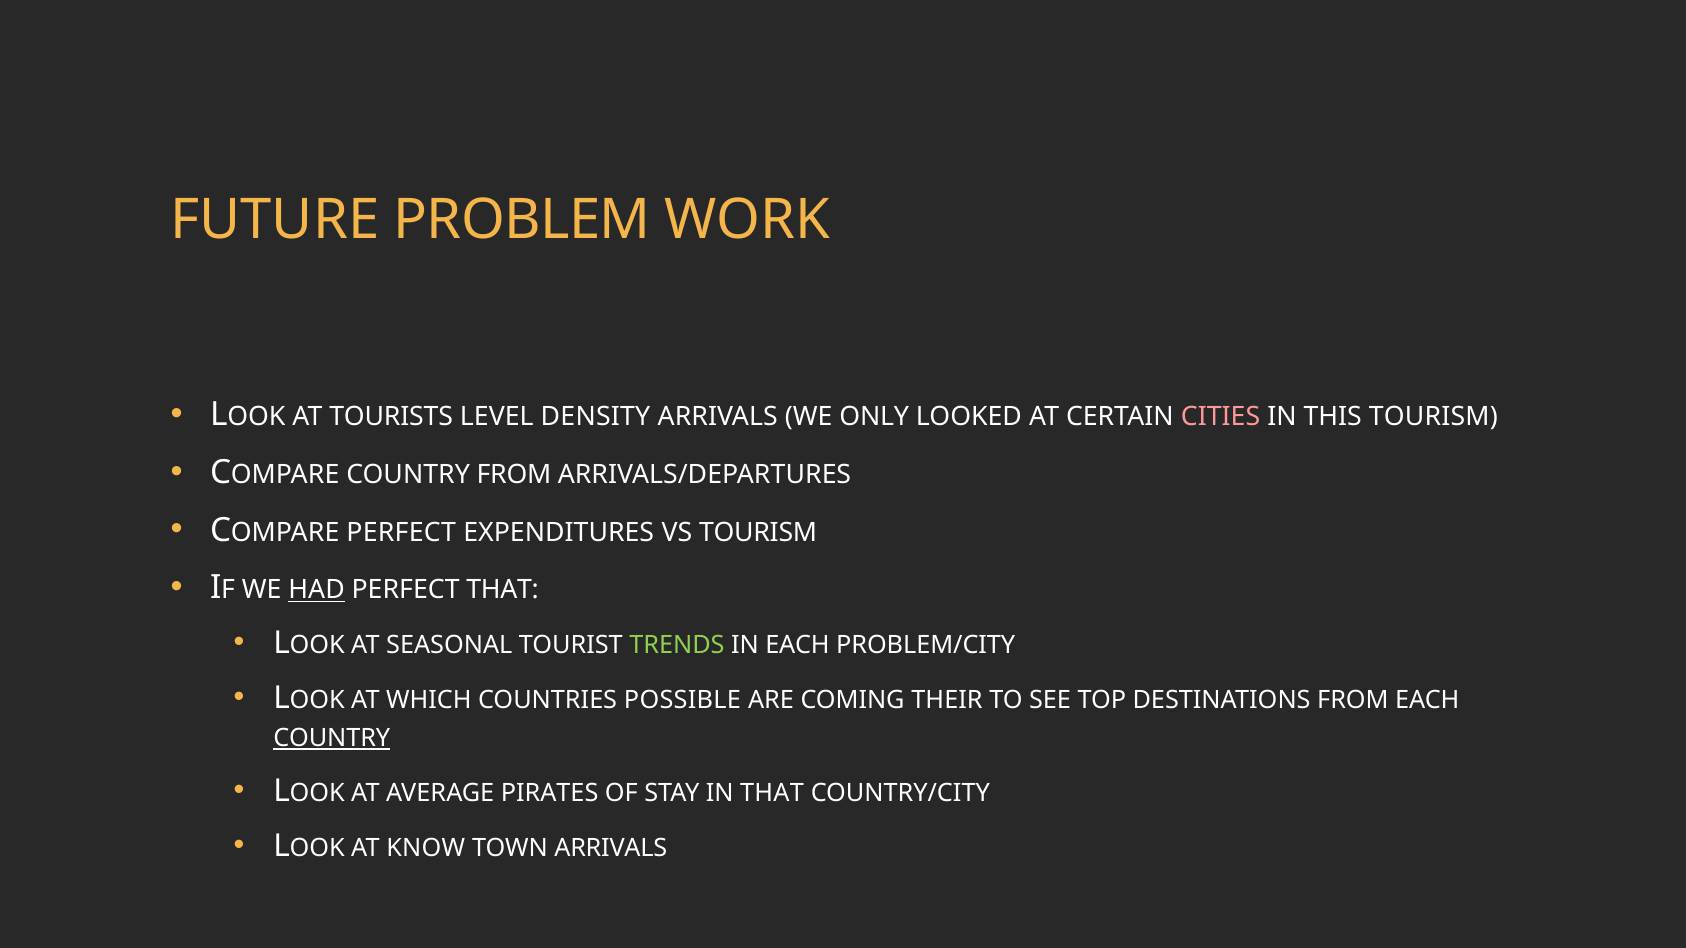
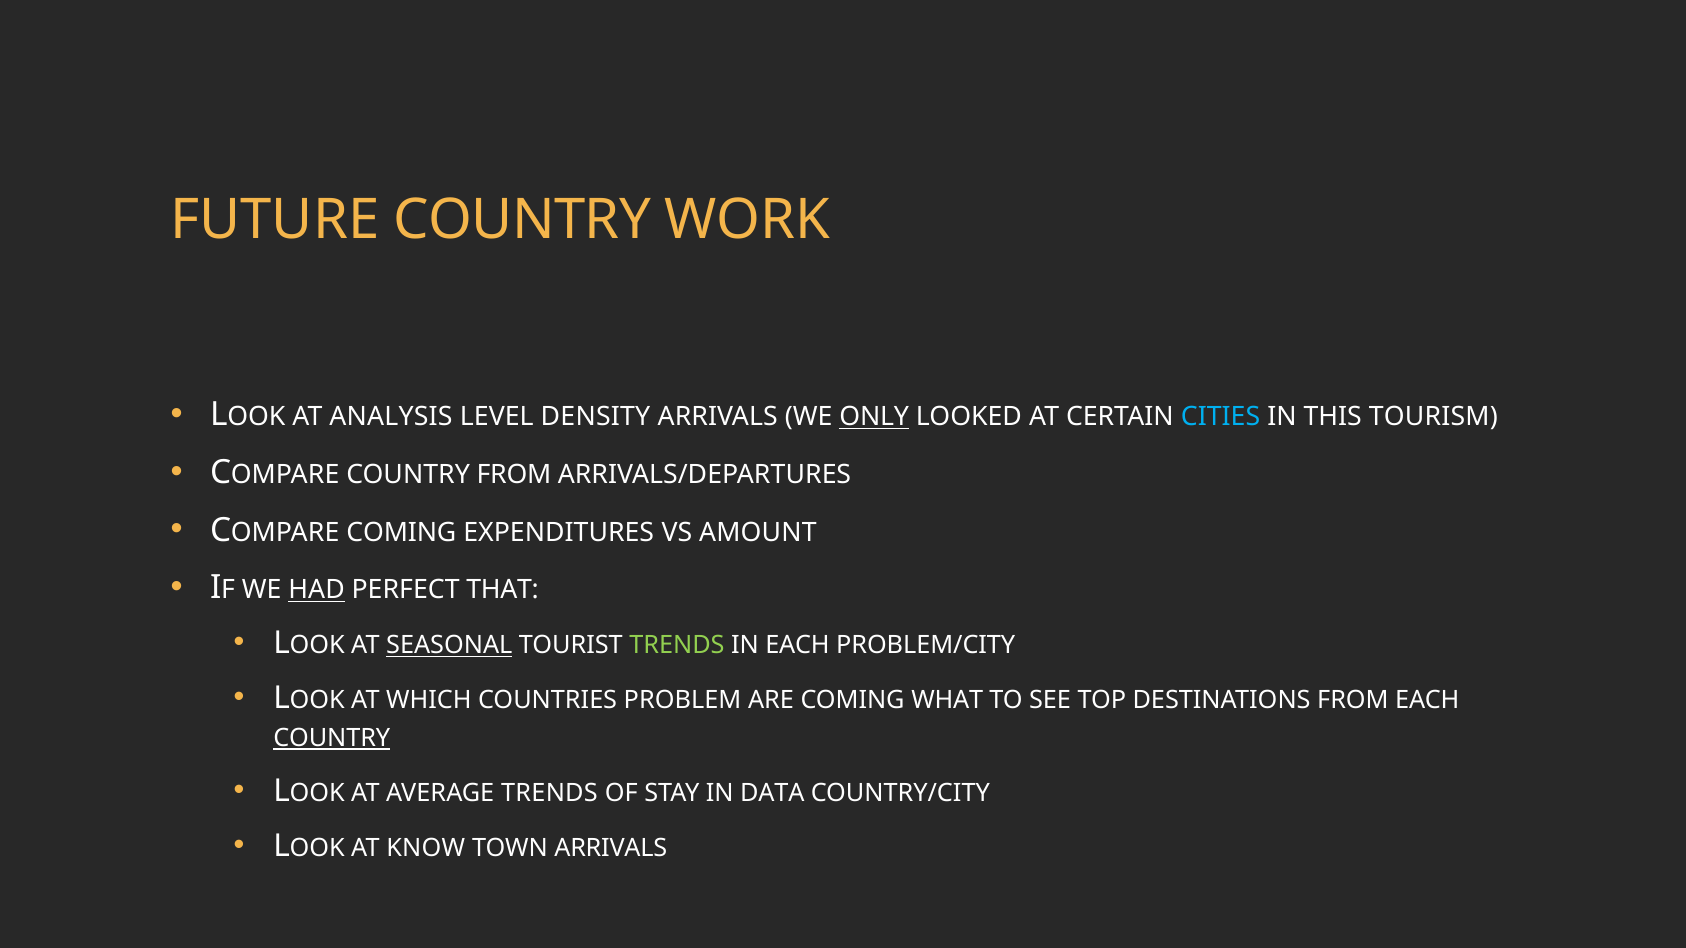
FUTURE PROBLEM: PROBLEM -> COUNTRY
TOURISTS: TOURISTS -> ANALYSIS
ONLY underline: none -> present
CITIES colour: pink -> light blue
PERFECT at (401, 532): PERFECT -> COMING
VS TOURISM: TOURISM -> AMOUNT
SEASONAL underline: none -> present
POSSIBLE: POSSIBLE -> PROBLEM
THEIR: THEIR -> WHAT
AVERAGE PIRATES: PIRATES -> TRENDS
IN THAT: THAT -> DATA
